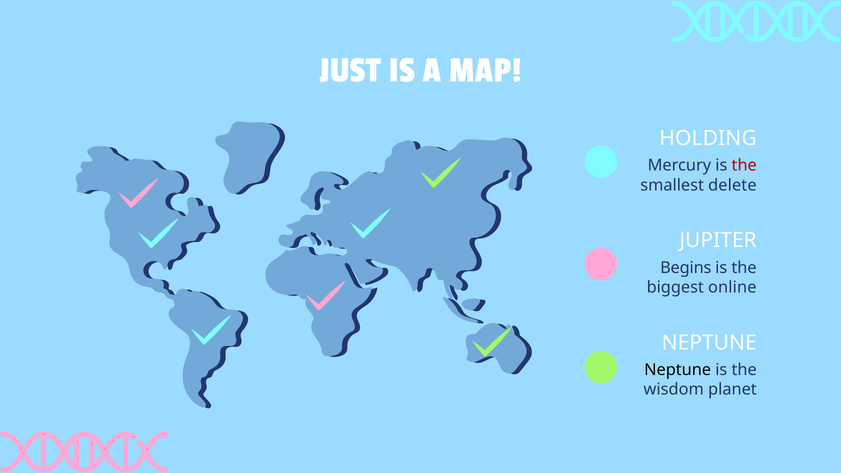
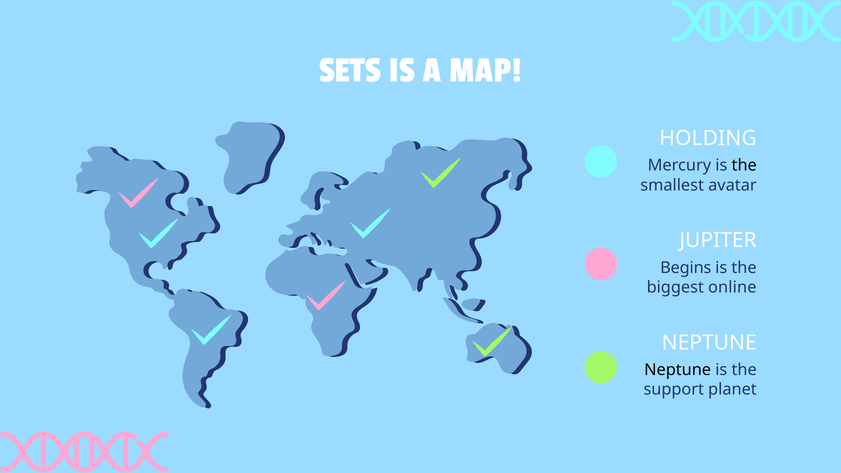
JUST: JUST -> SETS
the at (744, 166) colour: red -> black
delete: delete -> avatar
wisdom: wisdom -> support
